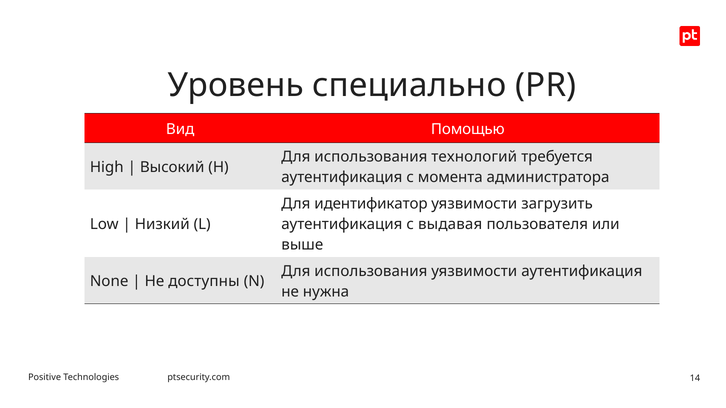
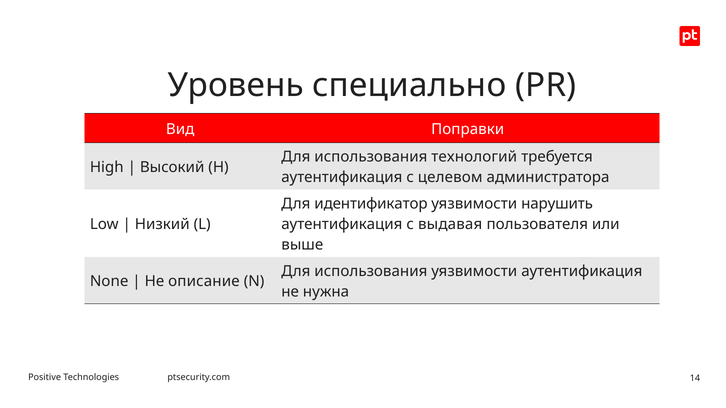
Помощью: Помощью -> Поправки
момента: момента -> целевом
загрузить: загрузить -> нарушить
доступны: доступны -> описание
